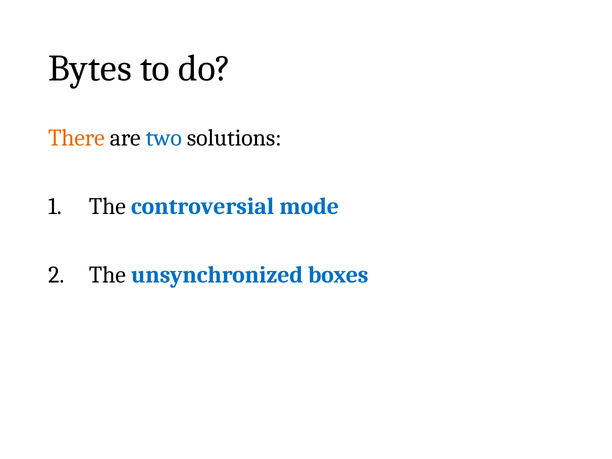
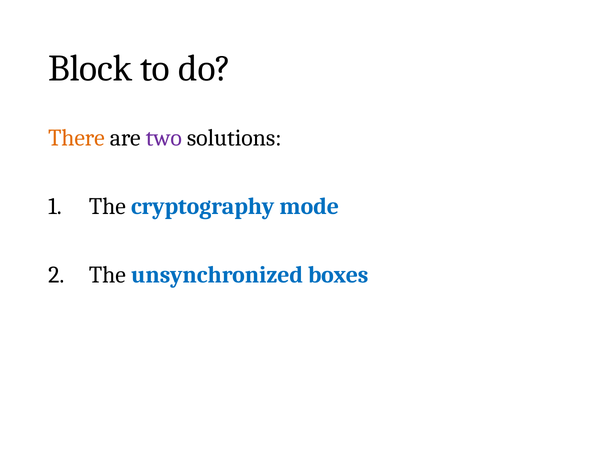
Bytes: Bytes -> Block
two colour: blue -> purple
controversial: controversial -> cryptography
